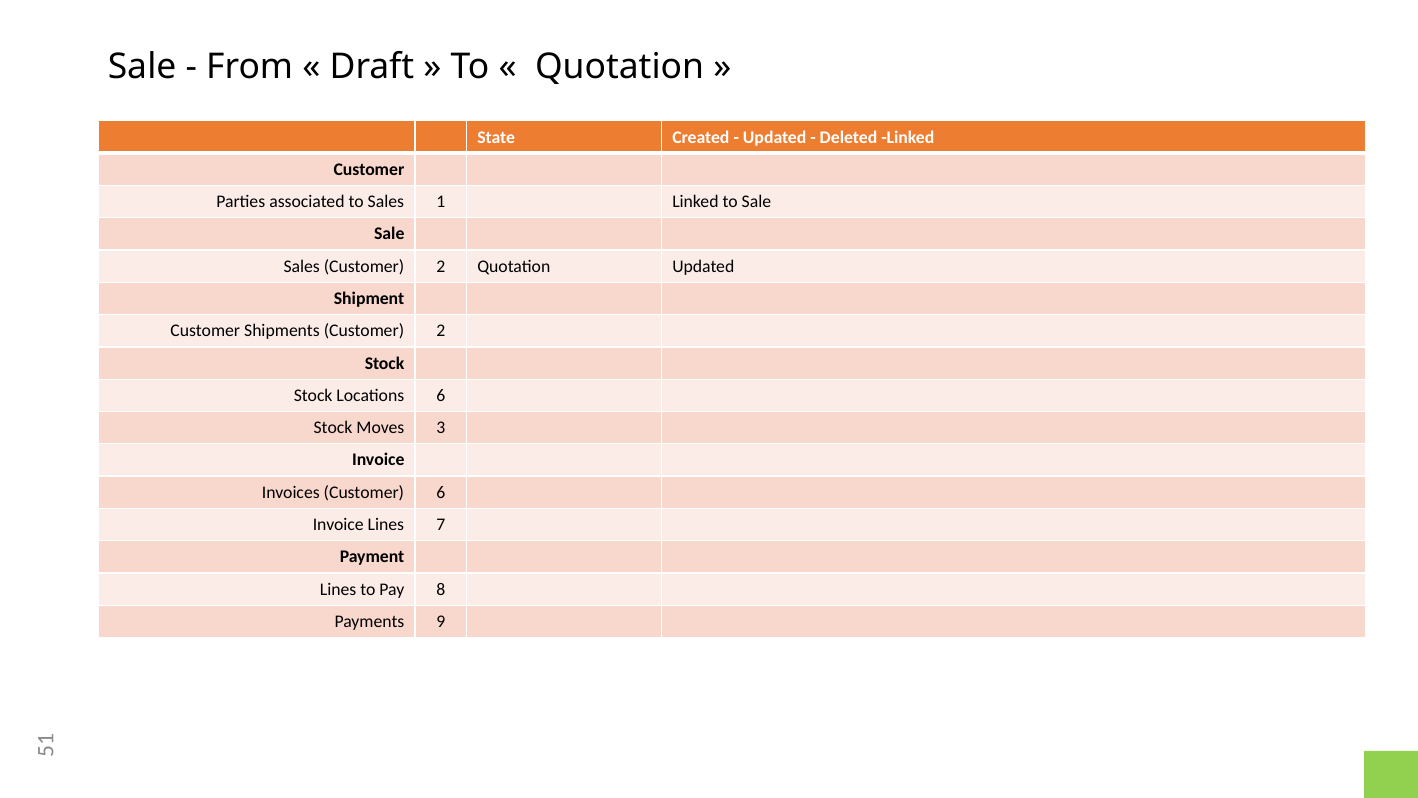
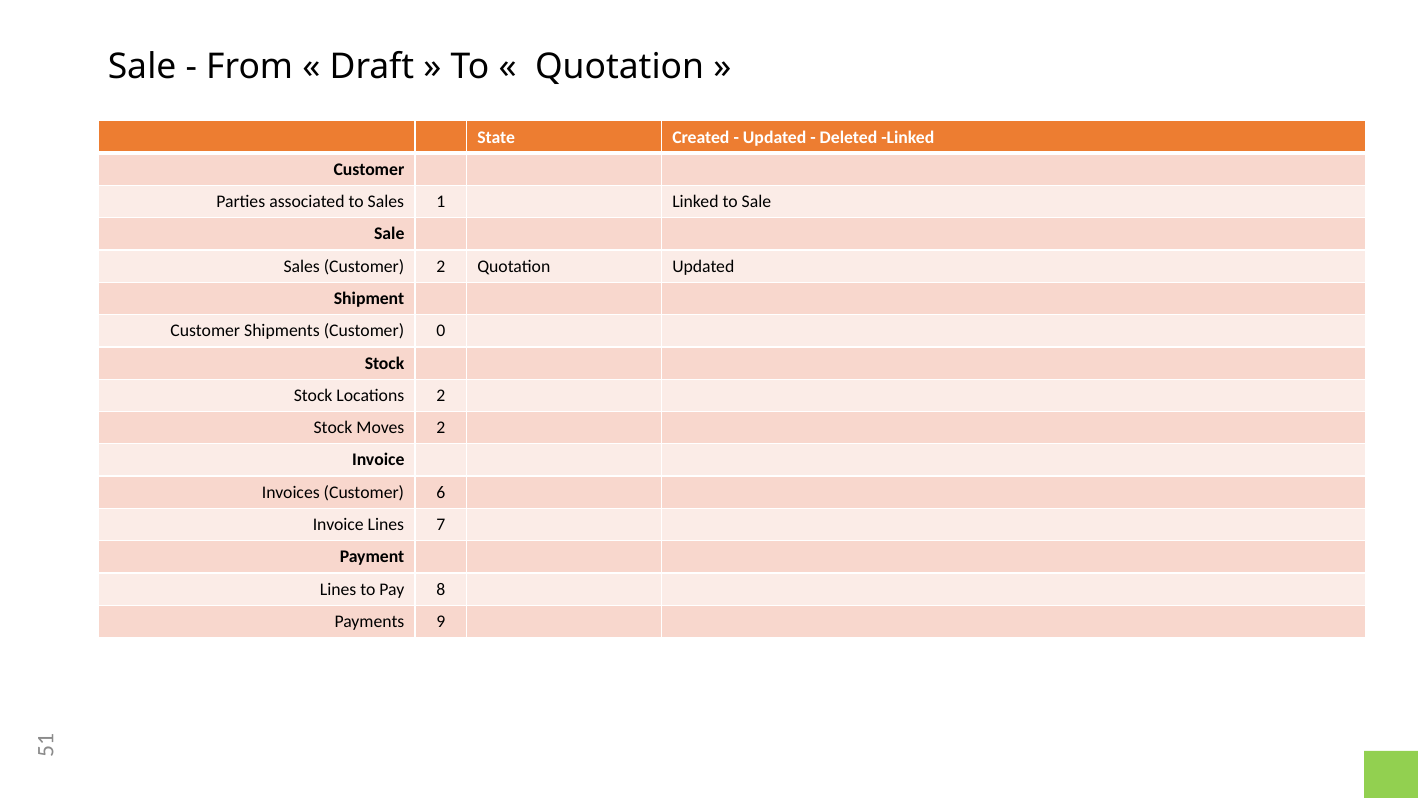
Shipments Customer 2: 2 -> 0
Locations 6: 6 -> 2
Moves 3: 3 -> 2
